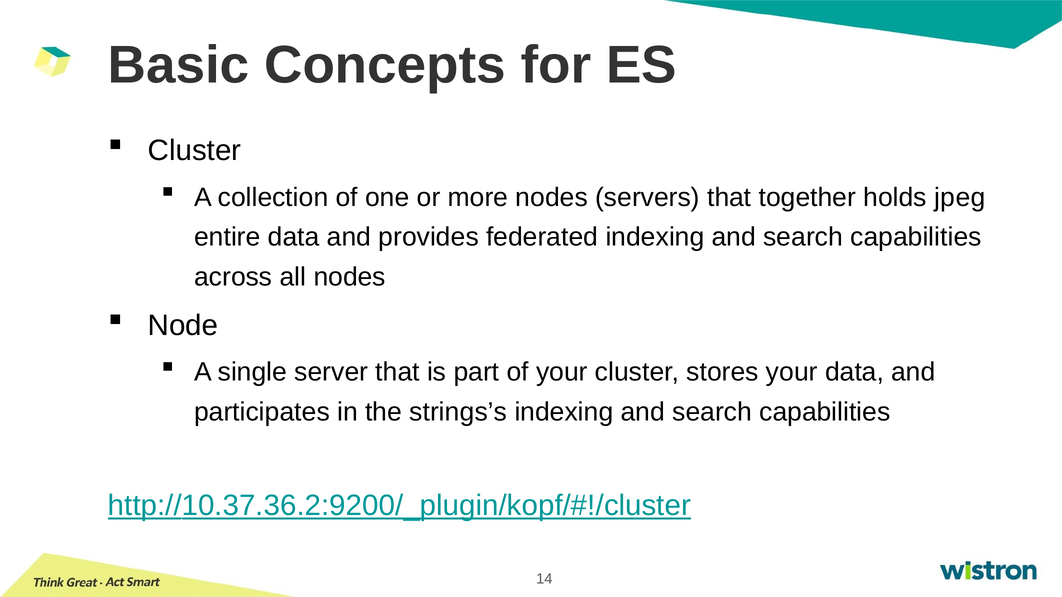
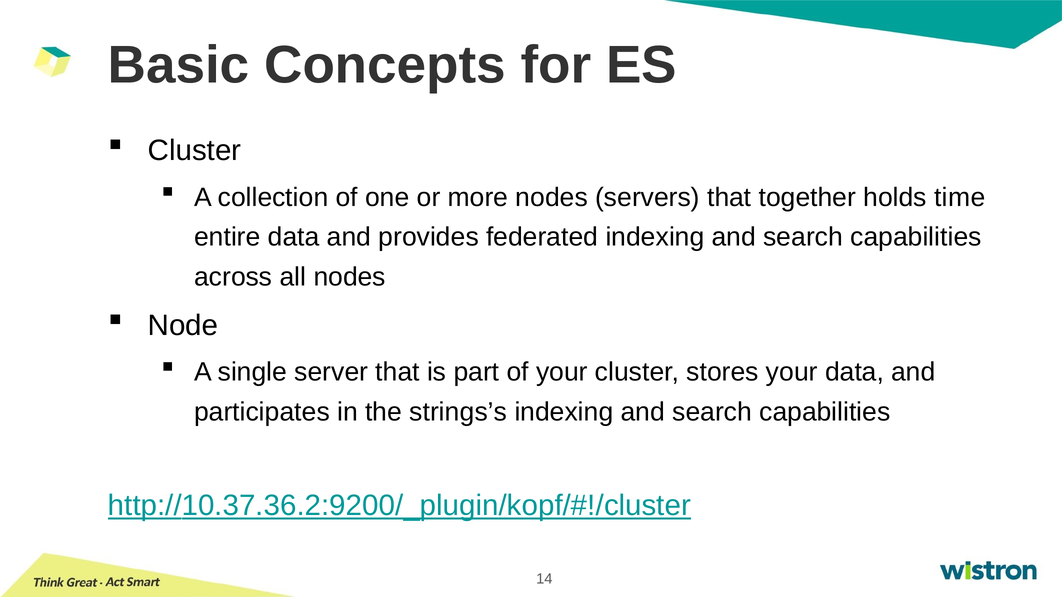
jpeg: jpeg -> time
